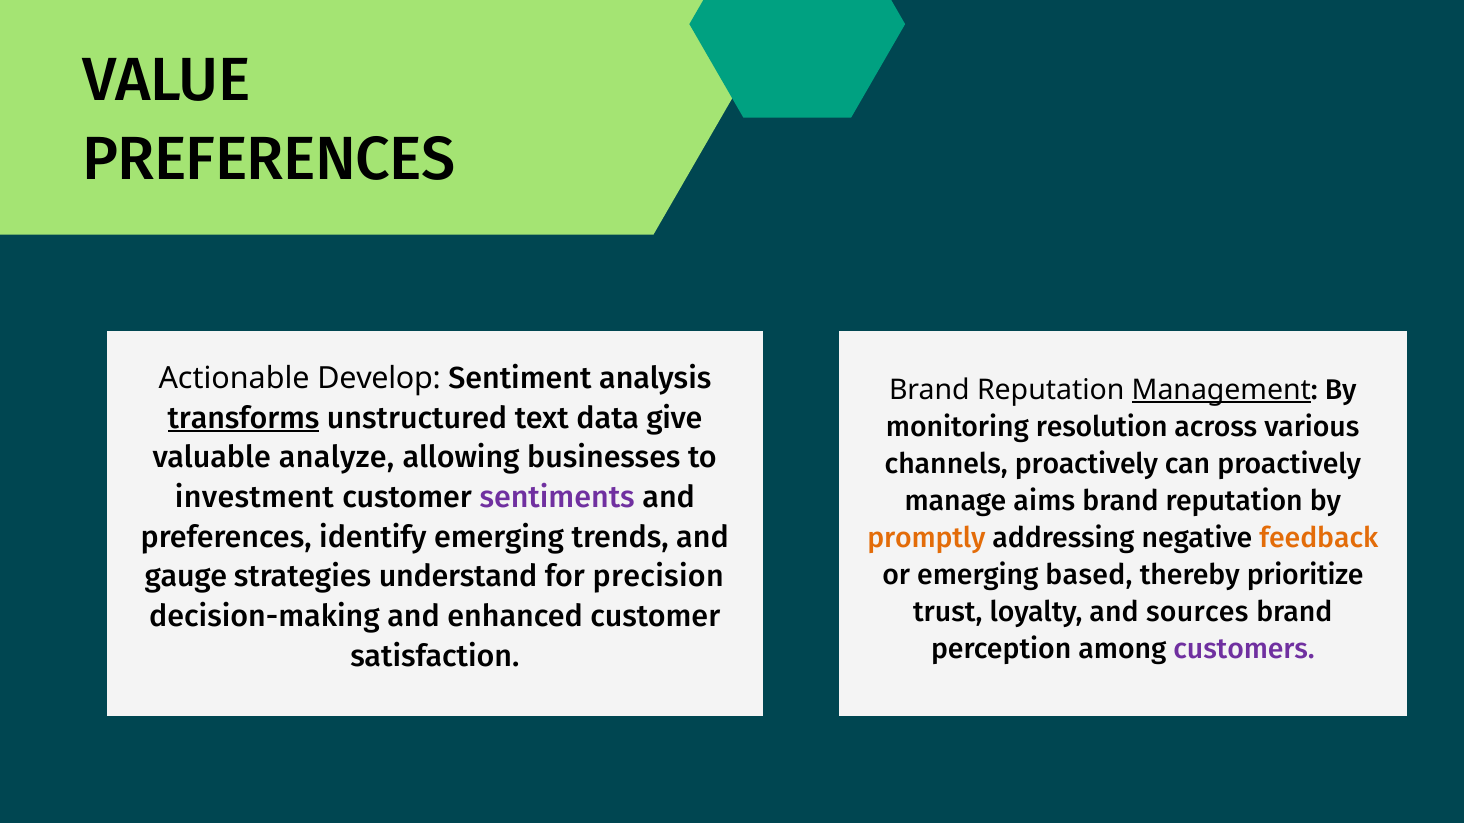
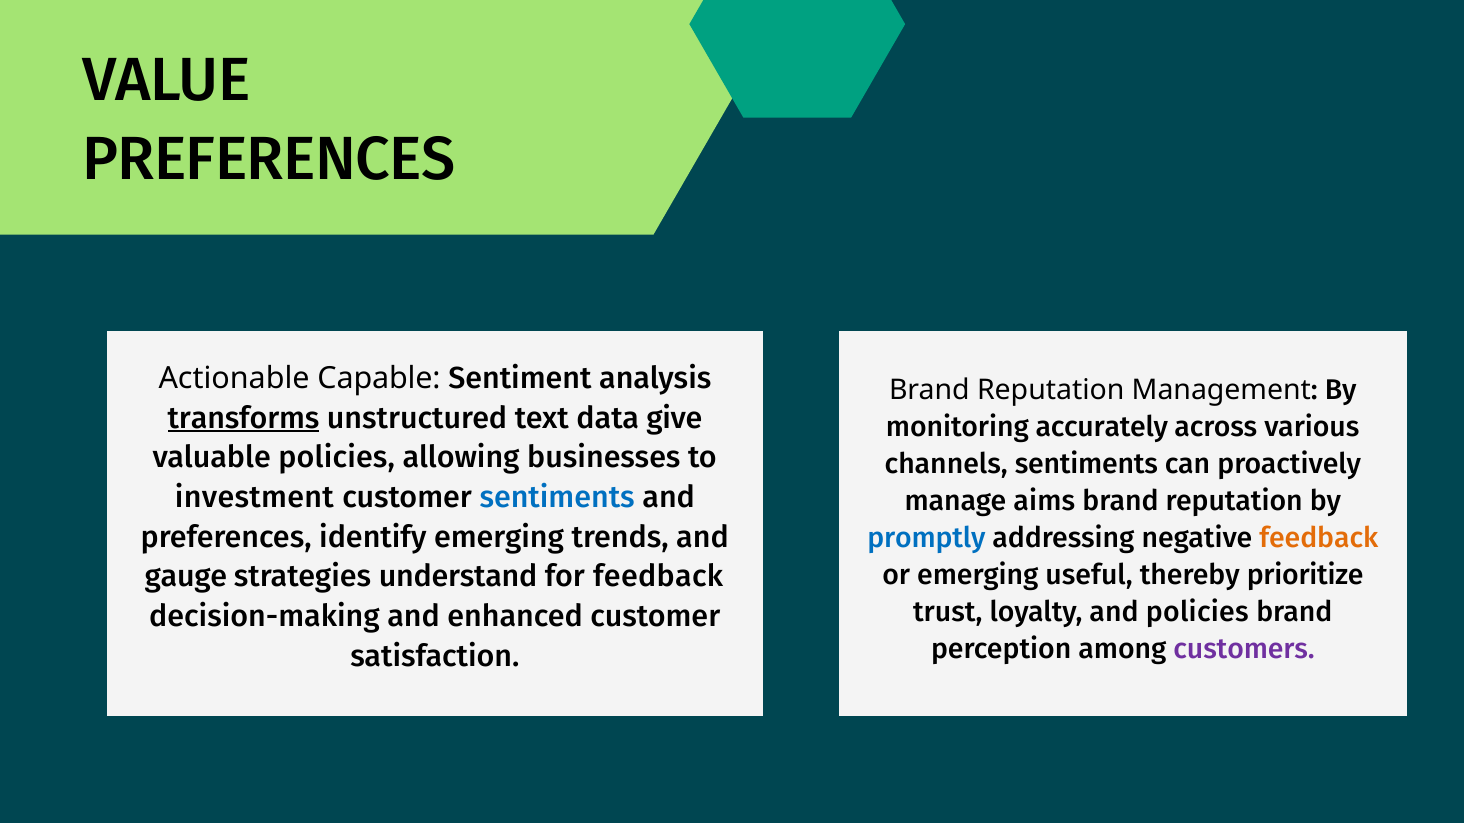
Develop: Develop -> Capable
Management underline: present -> none
resolution: resolution -> accurately
valuable analyze: analyze -> policies
channels proactively: proactively -> sentiments
sentiments at (557, 498) colour: purple -> blue
promptly colour: orange -> blue
based: based -> useful
for precision: precision -> feedback
and sources: sources -> policies
